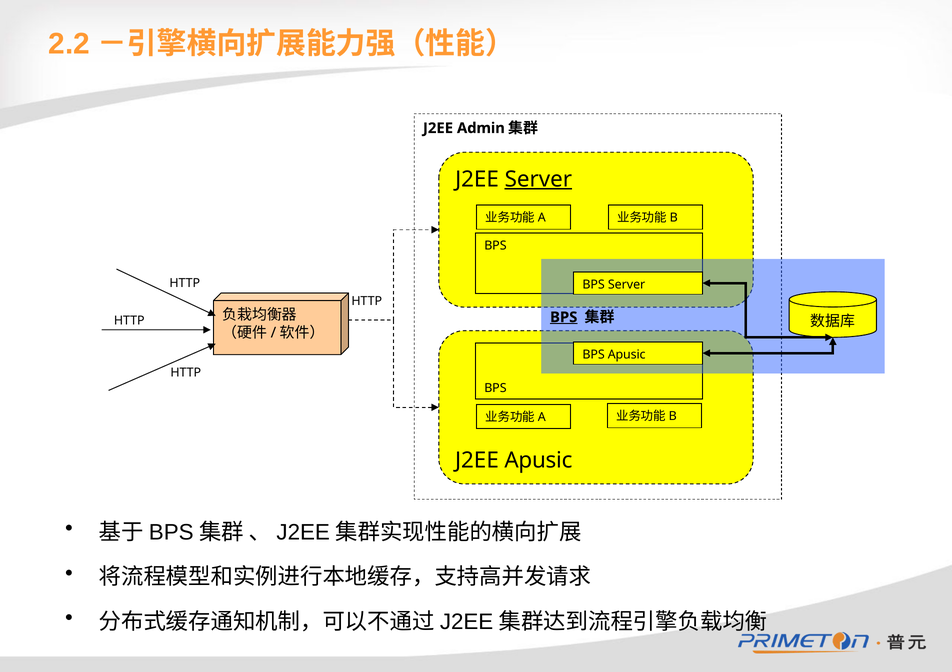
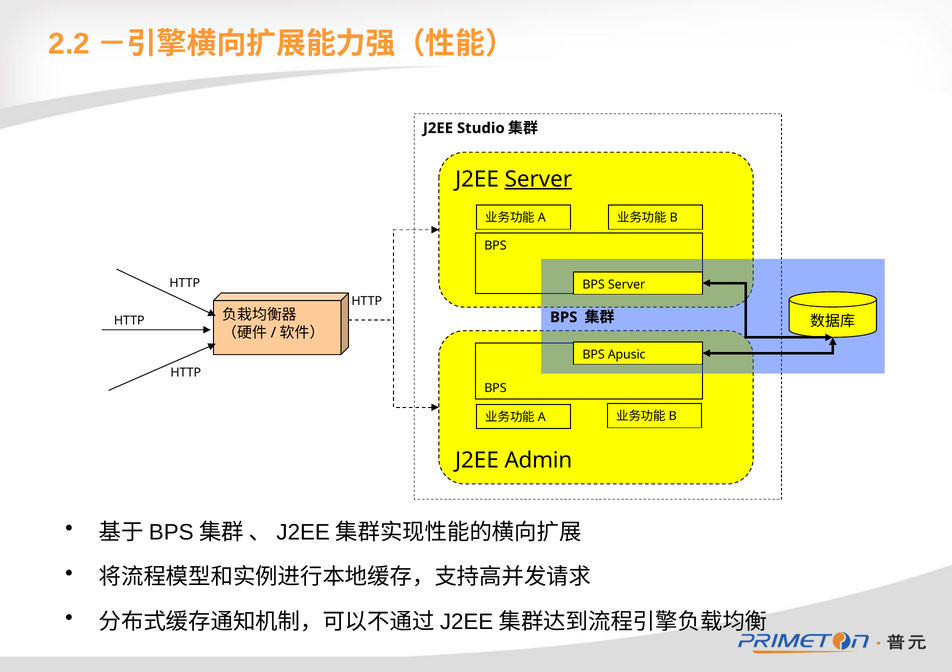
Admin: Admin -> Studio
BPS at (564, 317) underline: present -> none
J2EE Apusic: Apusic -> Admin
